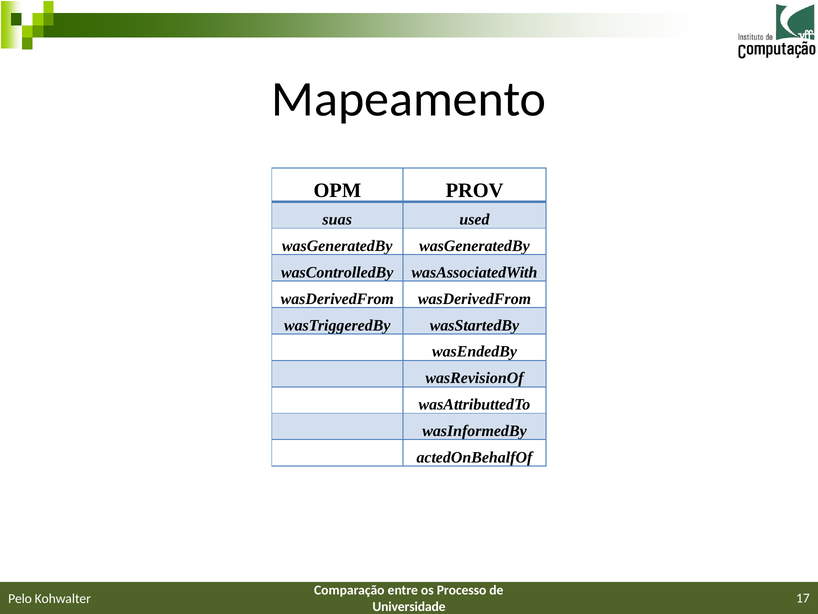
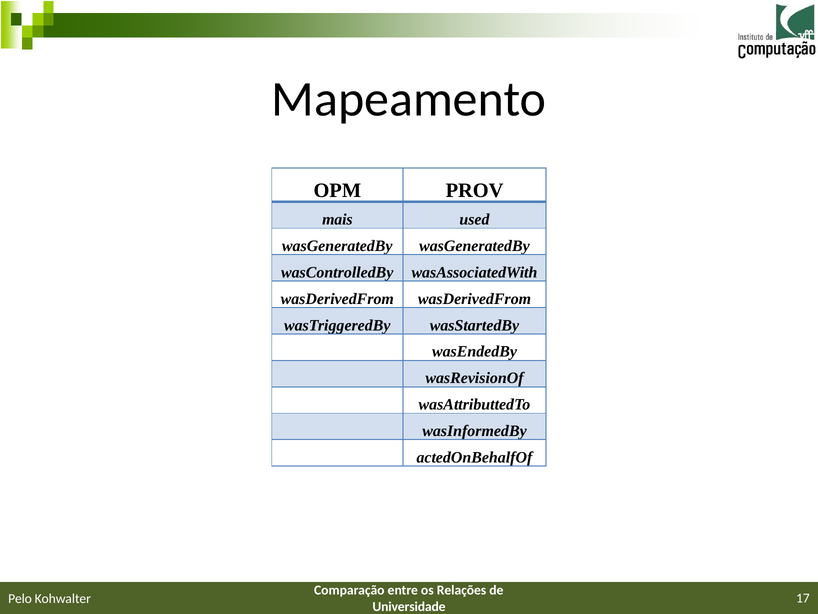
suas: suas -> mais
Processo: Processo -> Relações
